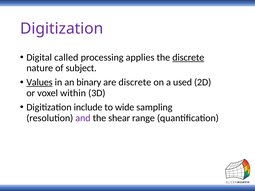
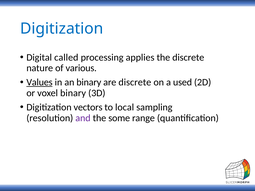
Digitization at (62, 29) colour: purple -> blue
discrete at (188, 57) underline: present -> none
subject: subject -> various
voxel within: within -> binary
include: include -> vectors
wide: wide -> local
shear: shear -> some
